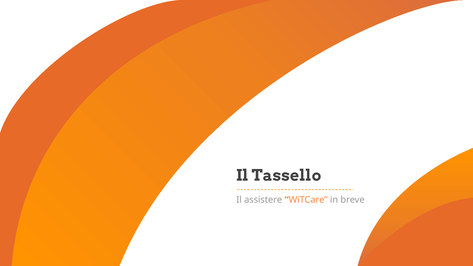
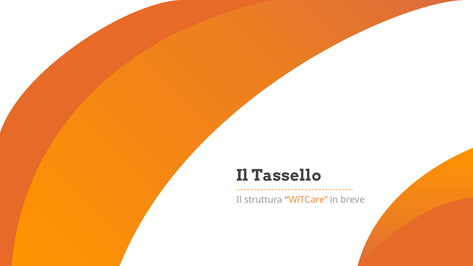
assistere: assistere -> struttura
